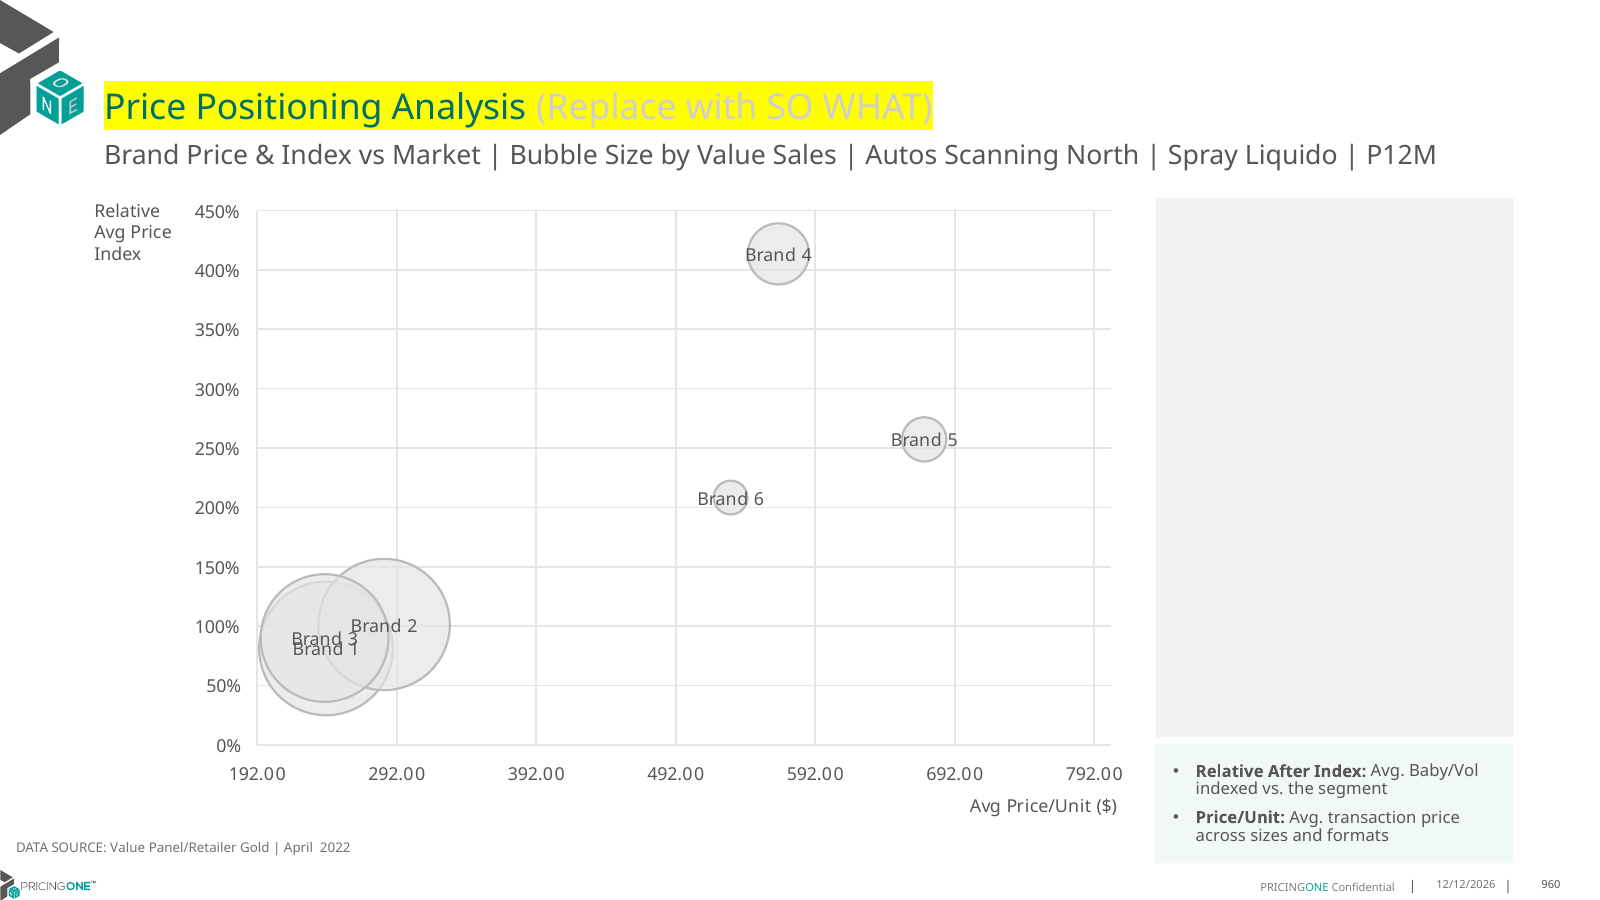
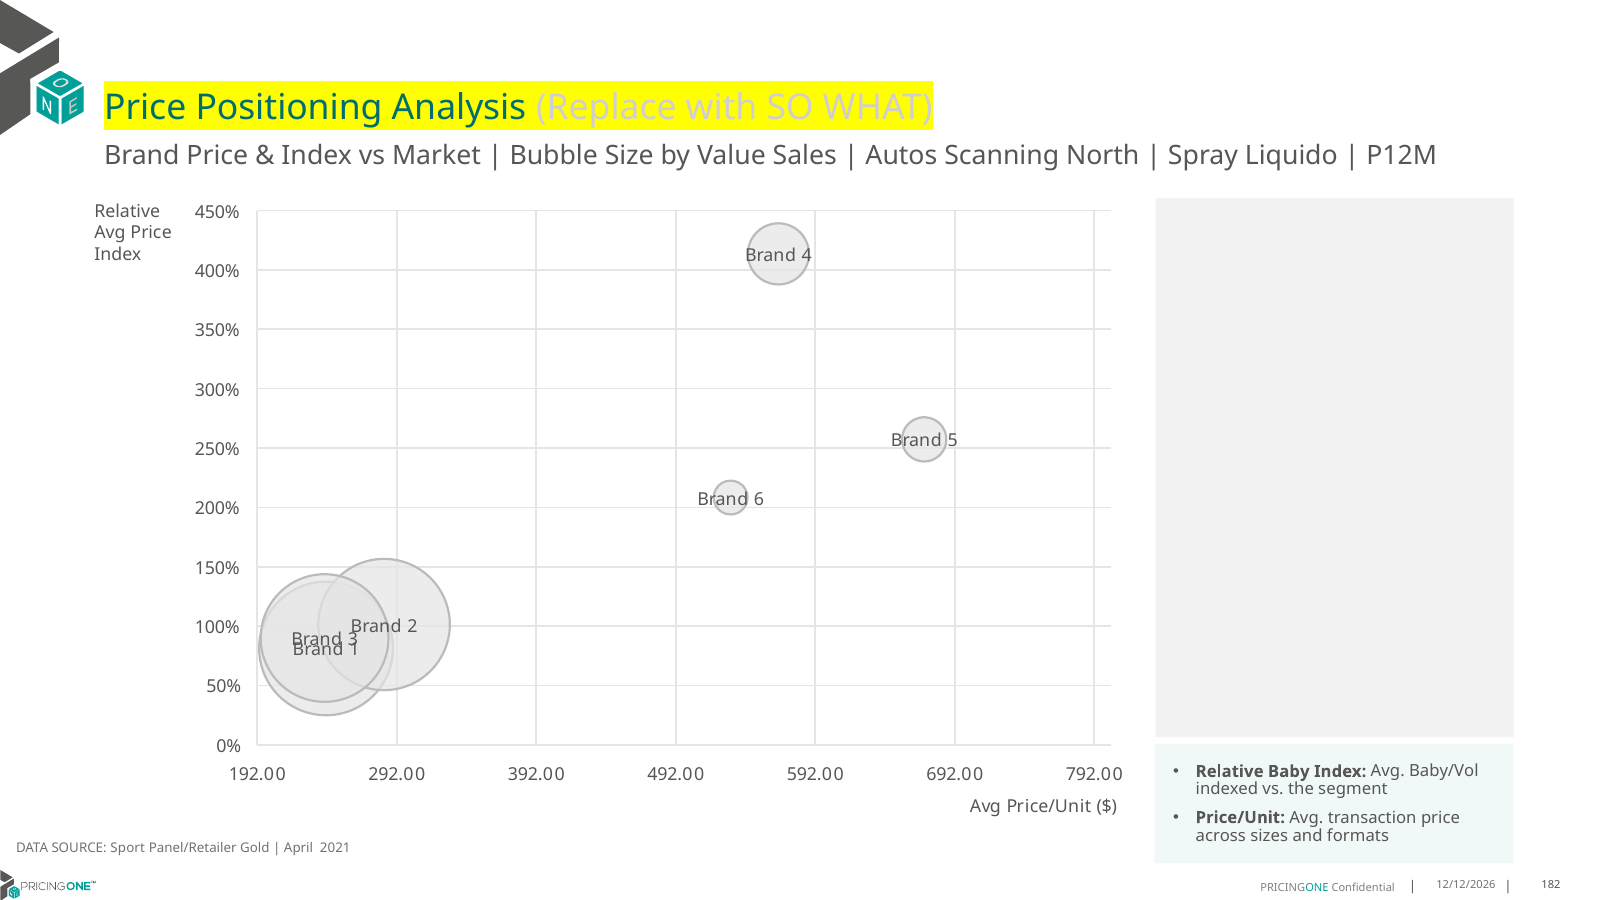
After: After -> Baby
SOURCE Value: Value -> Sport
2022: 2022 -> 2021
960: 960 -> 182
